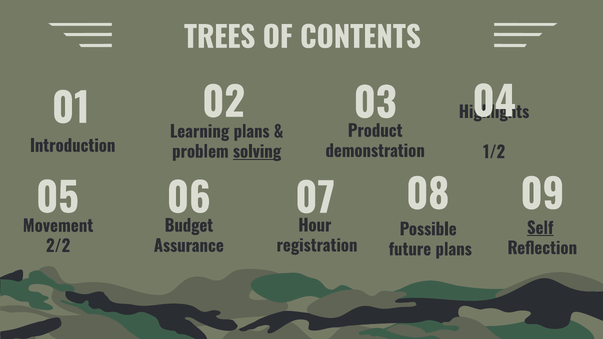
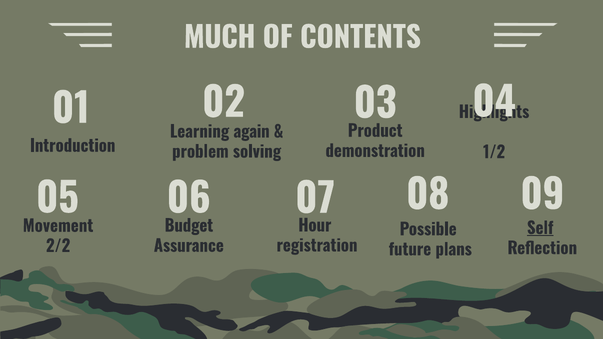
TREES: TREES -> MUCH
Learning plans: plans -> again
solving underline: present -> none
